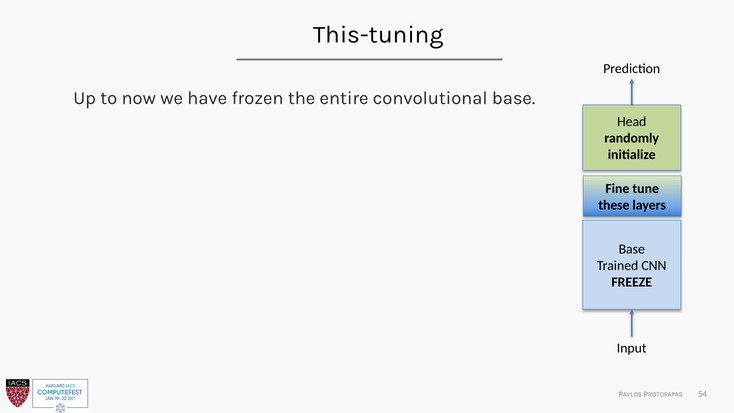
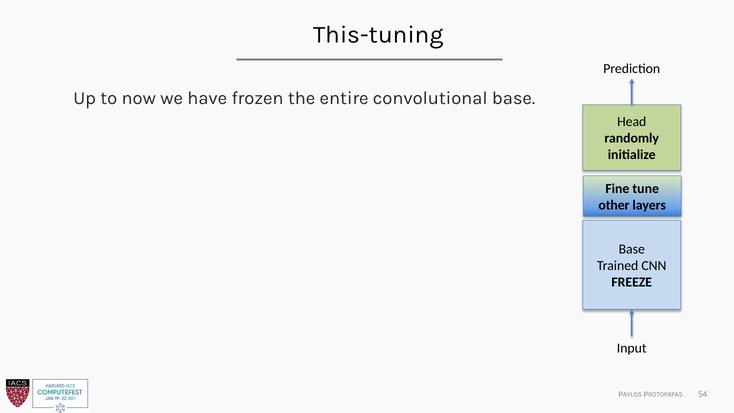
these: these -> other
